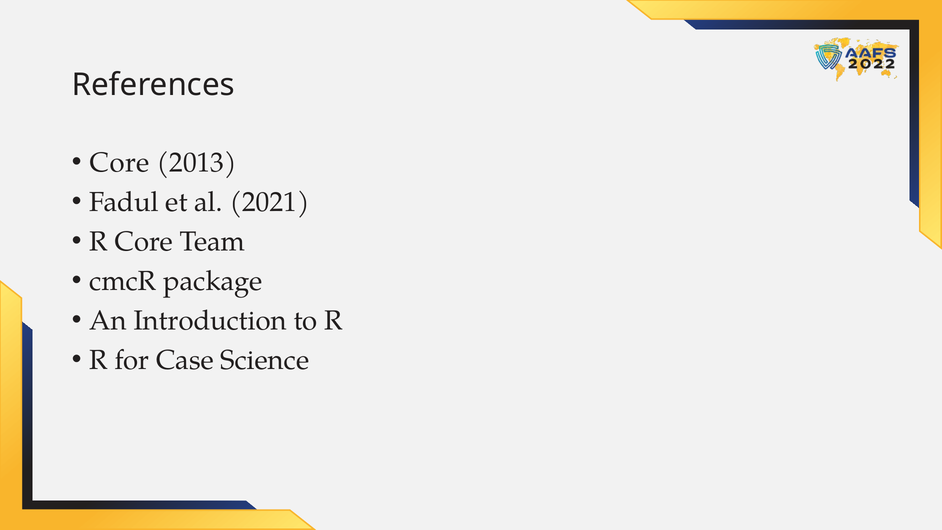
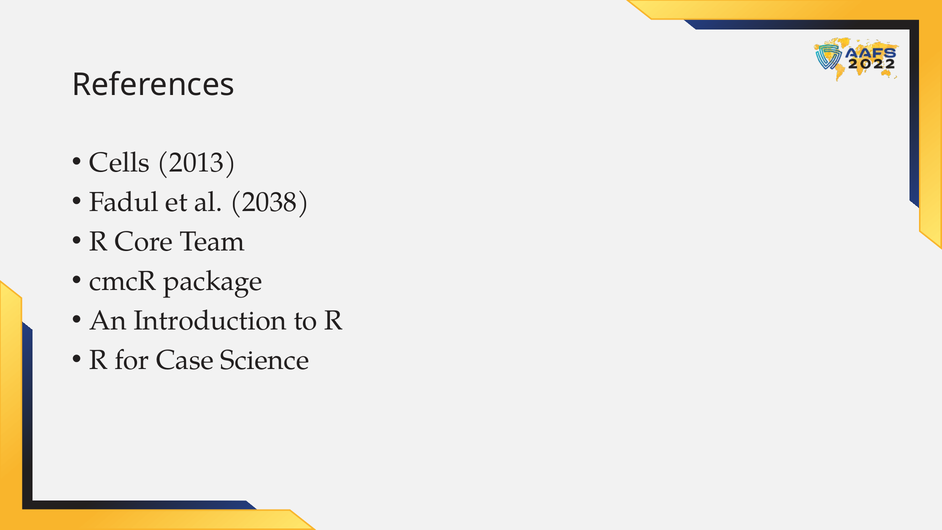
Core at (120, 162): Core -> Cells
2021: 2021 -> 2038
